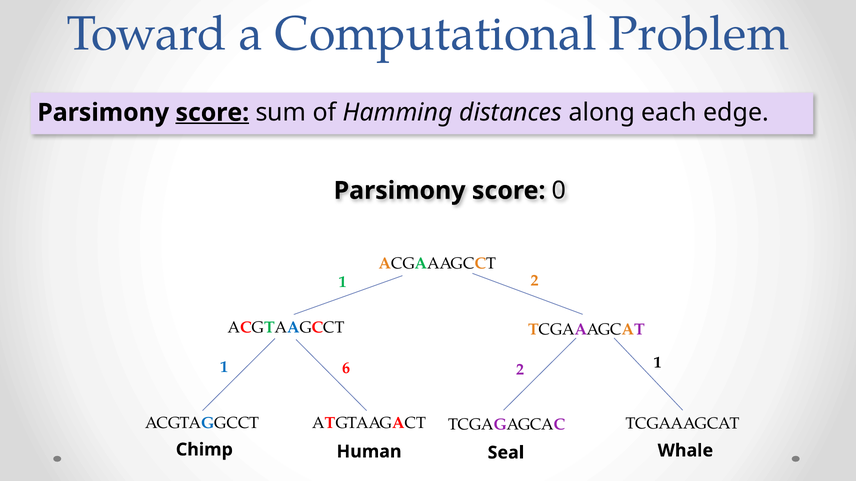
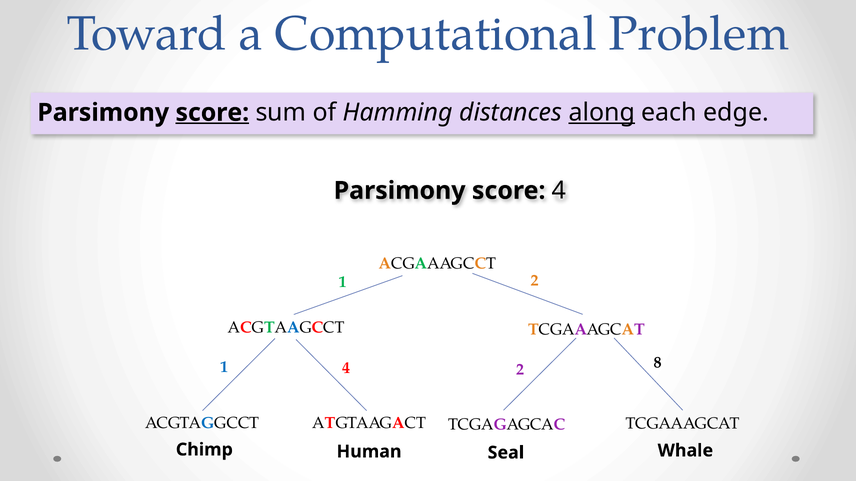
along underline: none -> present
score 0: 0 -> 4
1 6: 6 -> 4
1 at (658, 363): 1 -> 8
